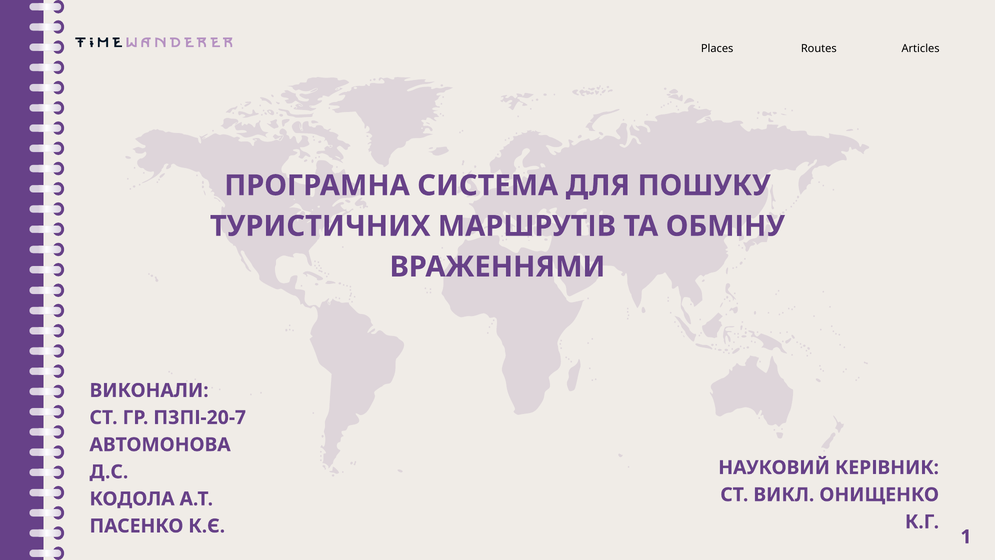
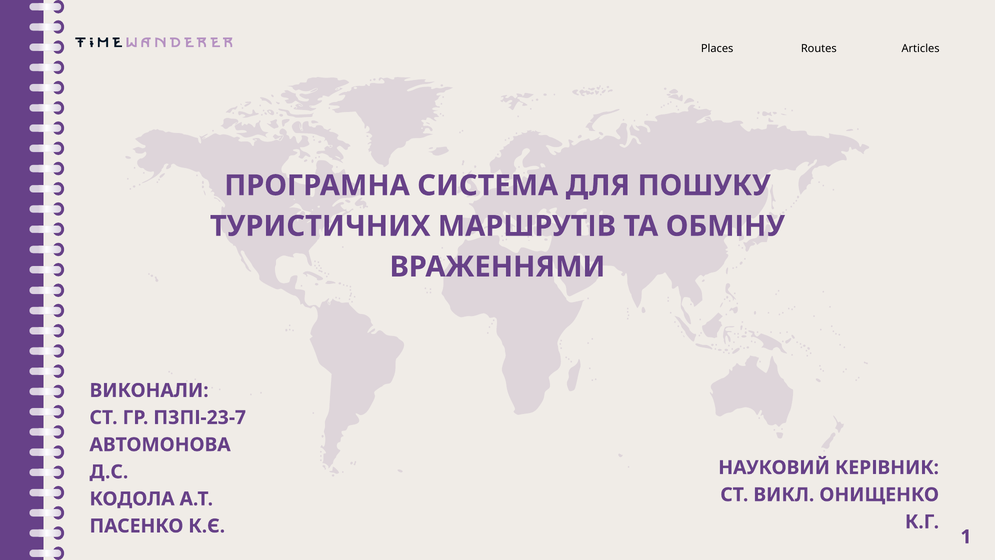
ПЗПІ-20-7: ПЗПІ-20-7 -> ПЗПІ-23-7
